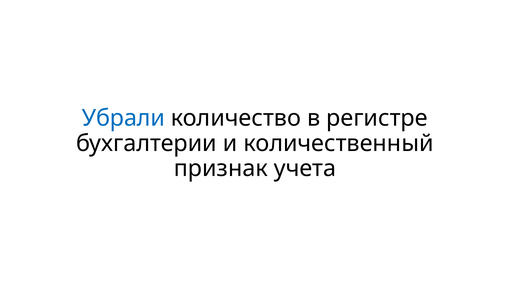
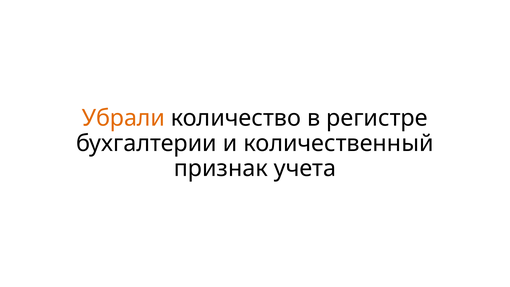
Убрали colour: blue -> orange
